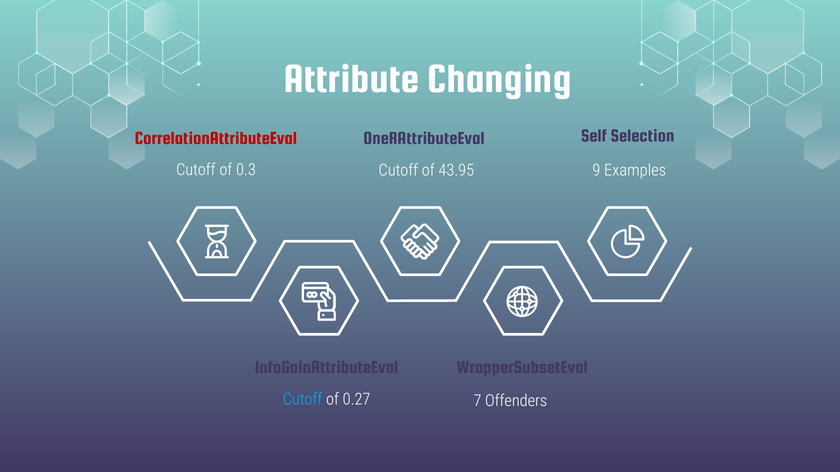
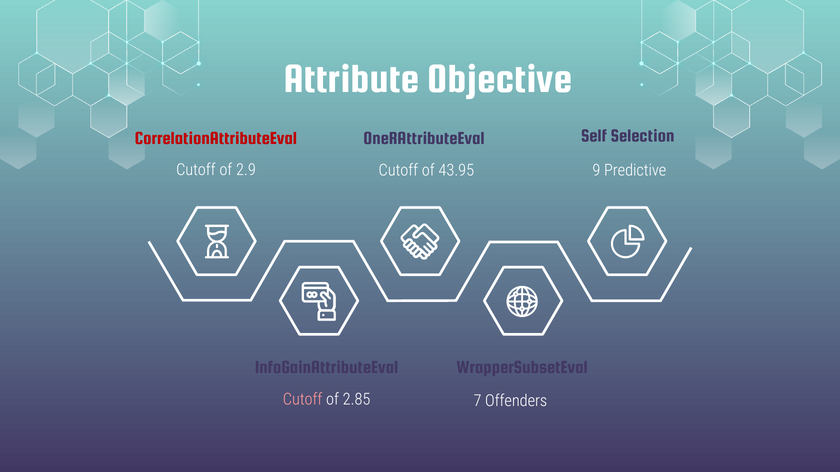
Changing: Changing -> Objective
0.3: 0.3 -> 2.9
Examples: Examples -> Predictive
Cutoff at (303, 400) colour: light blue -> pink
0.27: 0.27 -> 2.85
